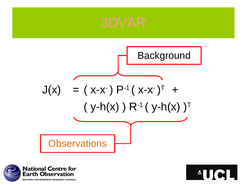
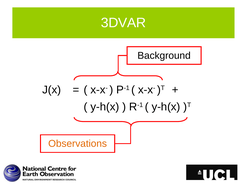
3DVAR colour: pink -> white
